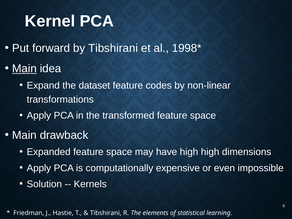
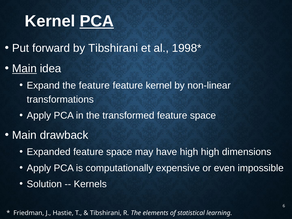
PCA at (97, 21) underline: none -> present
the dataset: dataset -> feature
feature codes: codes -> kernel
